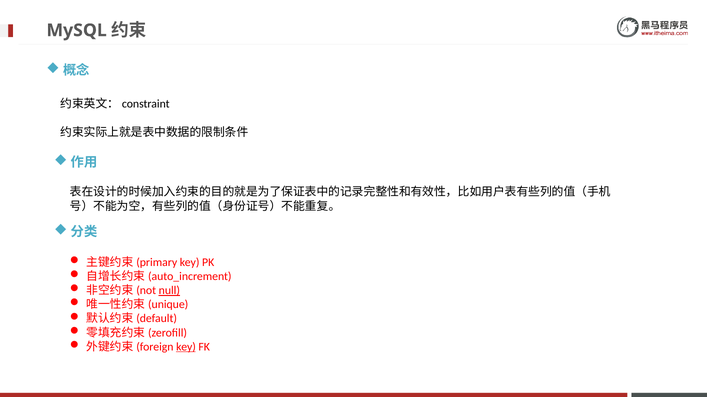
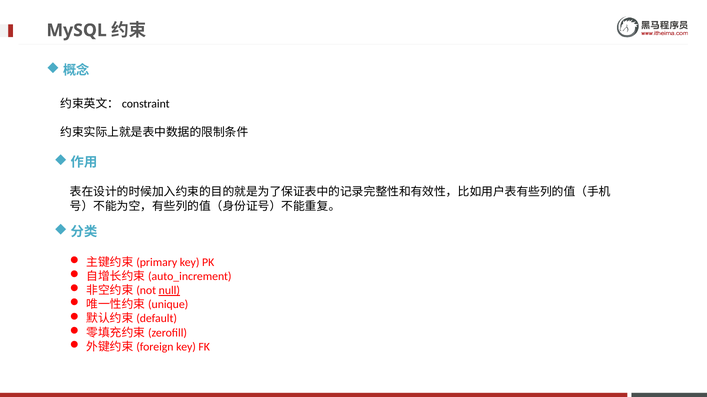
key at (186, 347) underline: present -> none
